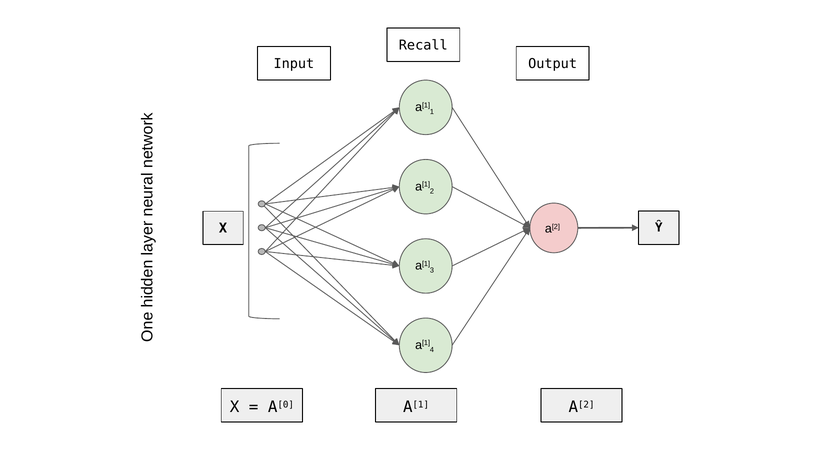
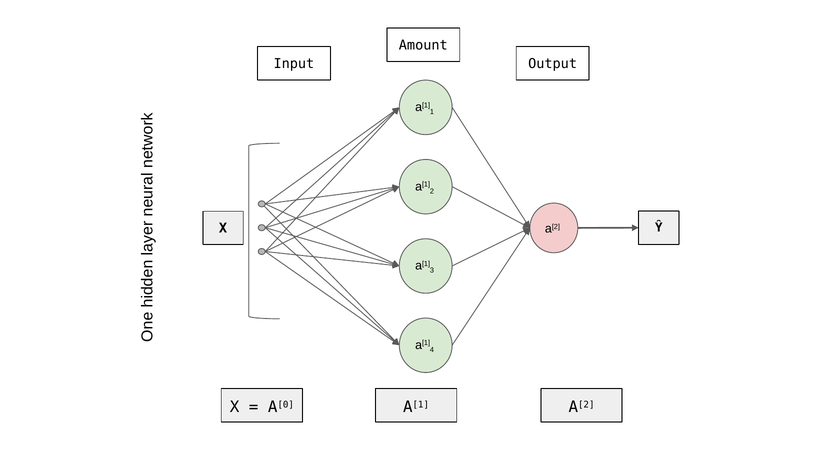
Recall: Recall -> Amount
